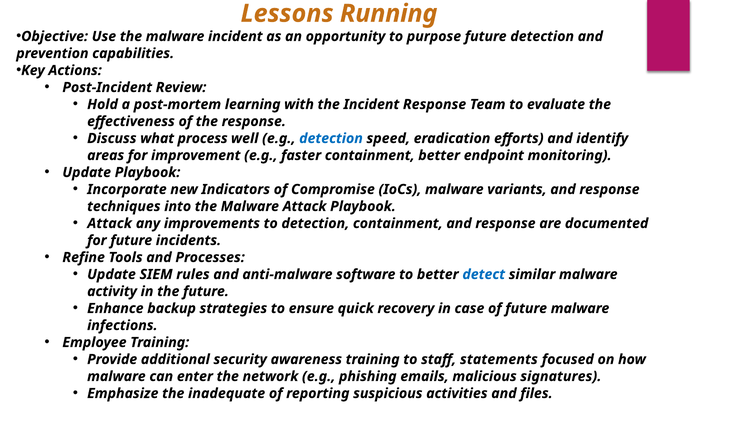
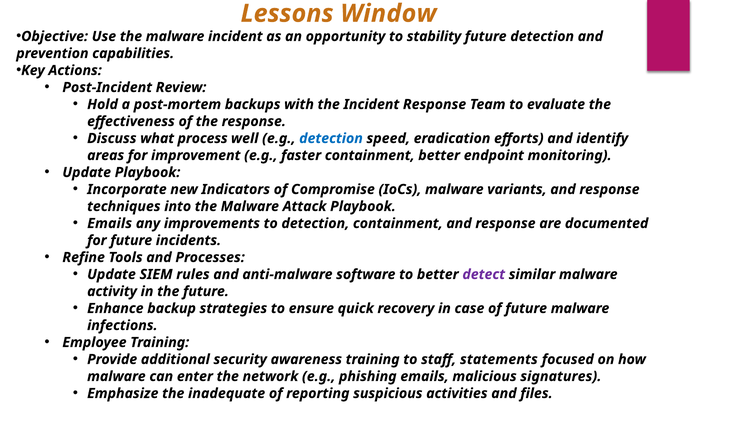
Running: Running -> Window
purpose: purpose -> stability
learning: learning -> backups
Attack at (110, 224): Attack -> Emails
detect colour: blue -> purple
